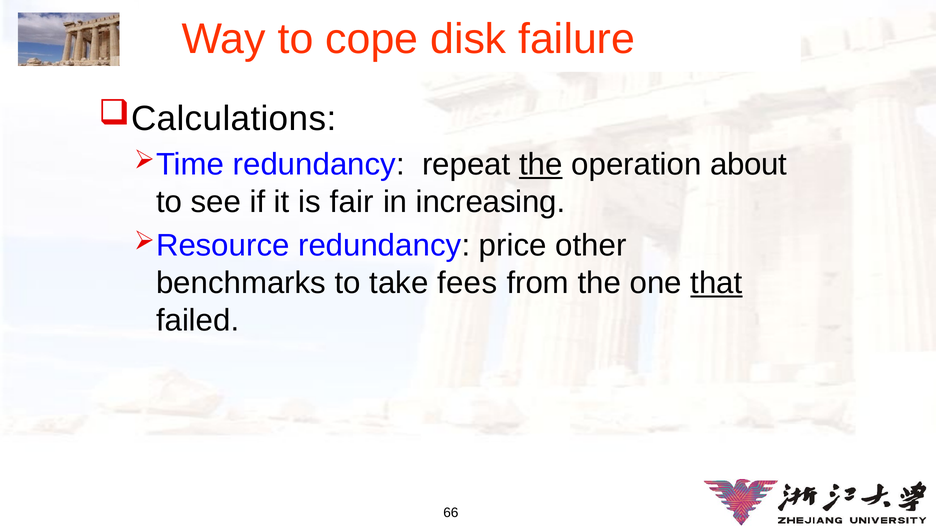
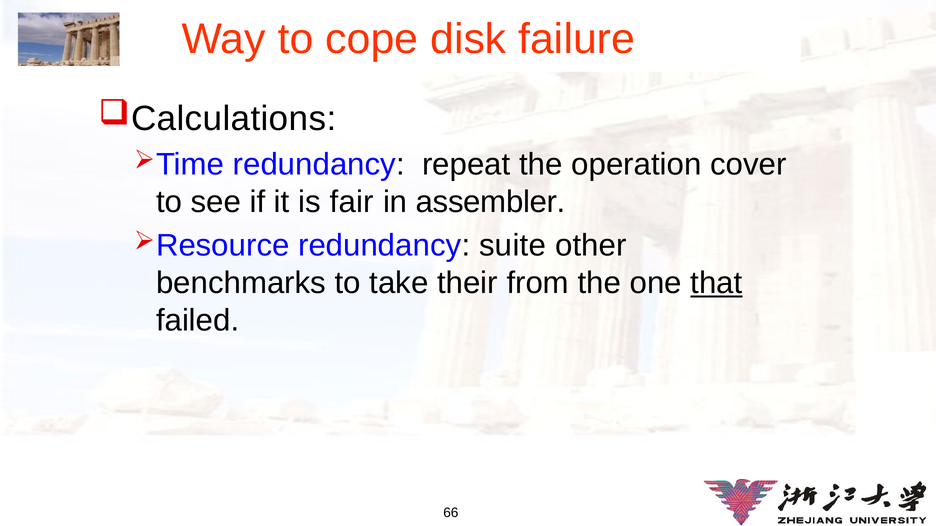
the at (541, 165) underline: present -> none
about: about -> cover
increasing: increasing -> assembler
price: price -> suite
fees: fees -> their
